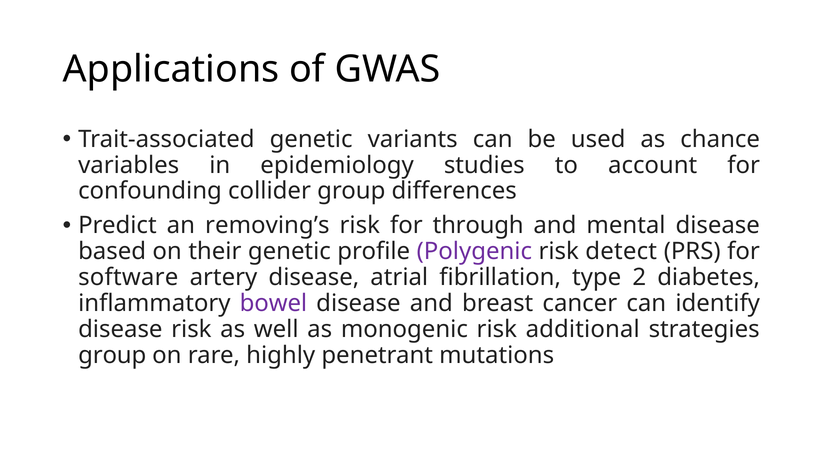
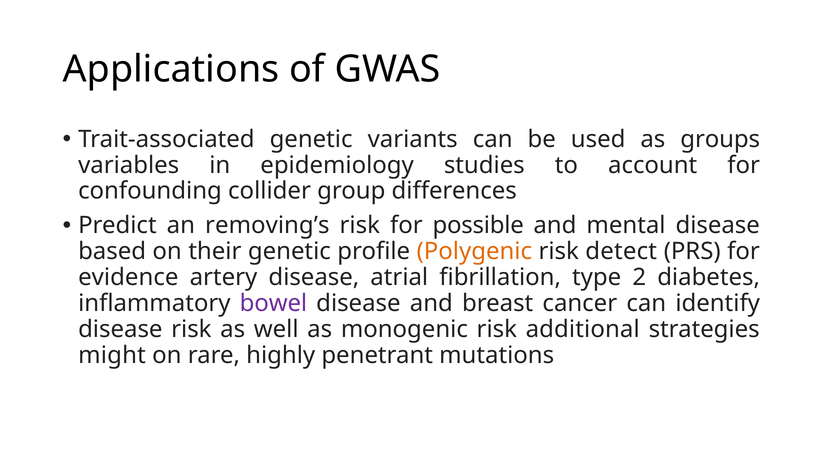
chance: chance -> groups
through: through -> possible
Polygenic colour: purple -> orange
software: software -> evidence
group at (112, 355): group -> might
